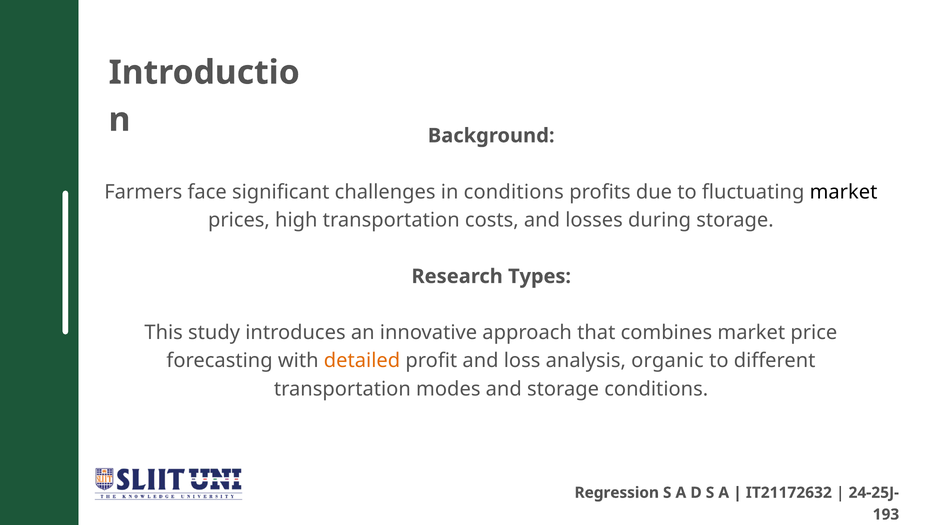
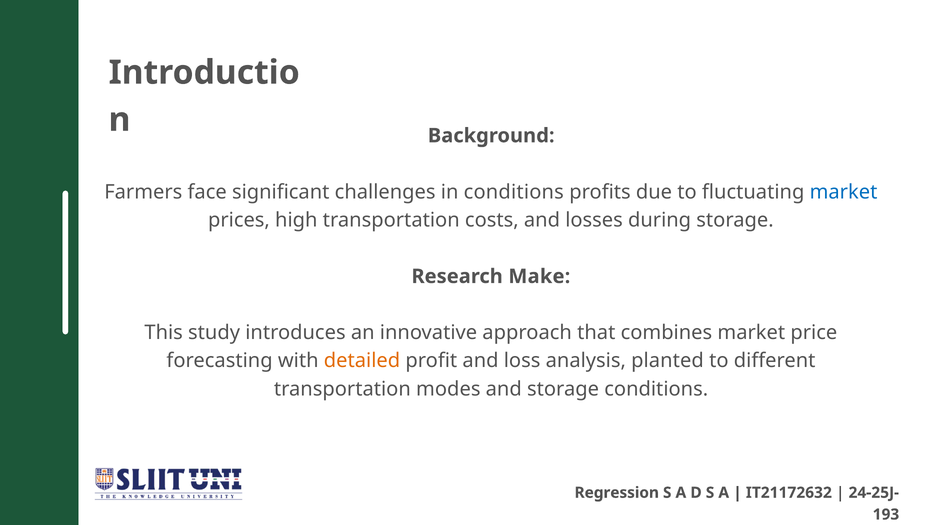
market at (844, 192) colour: black -> blue
Types: Types -> Make
organic: organic -> planted
